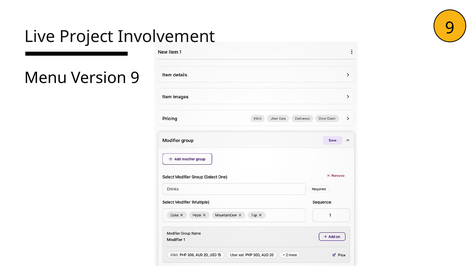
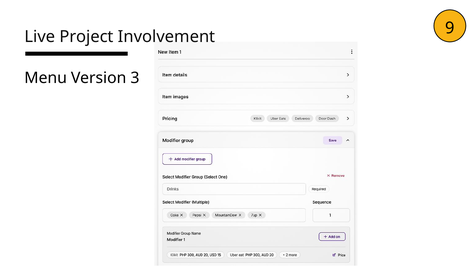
Version 9: 9 -> 3
